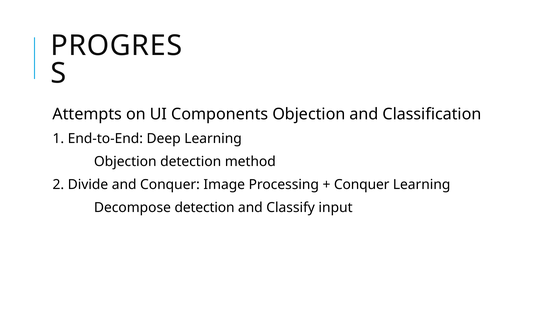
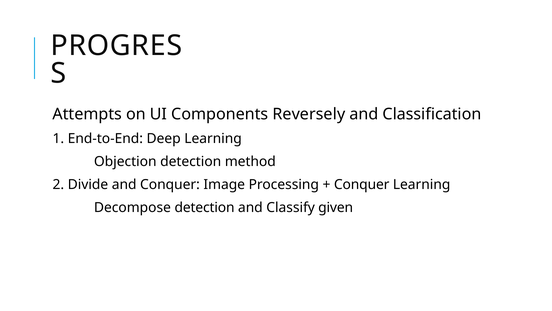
Components Objection: Objection -> Reversely
input: input -> given
